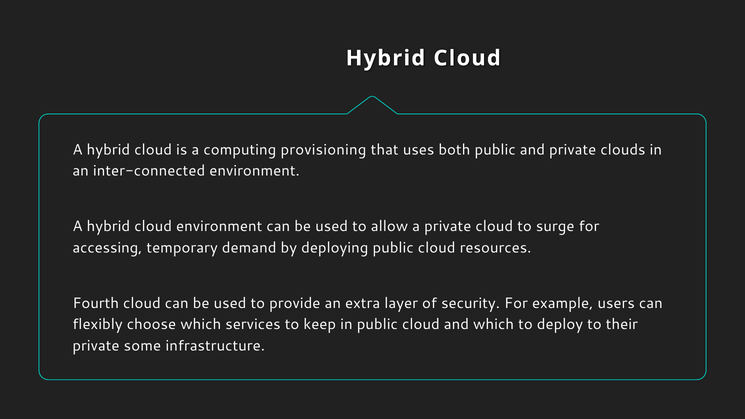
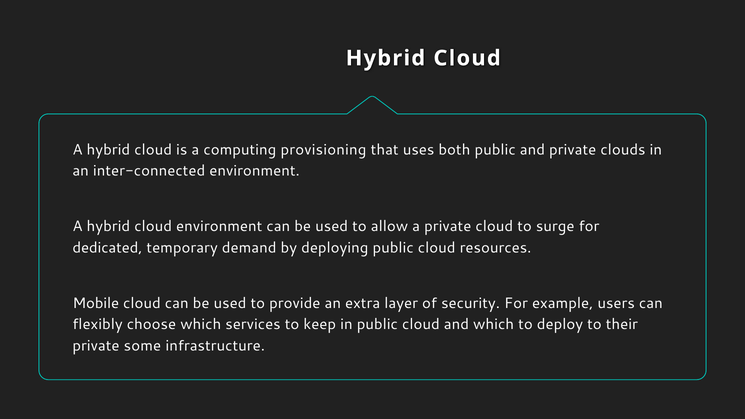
accessing: accessing -> dedicated
Fourth: Fourth -> Mobile
